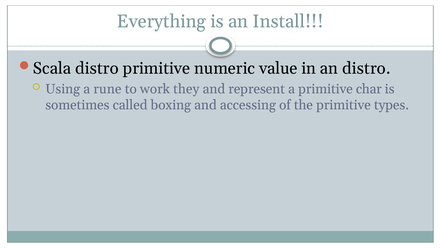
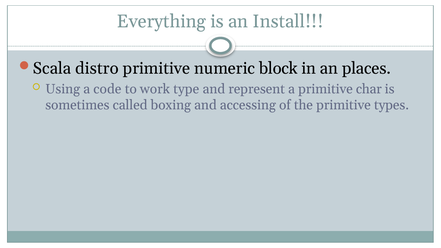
value: value -> block
an distro: distro -> places
rune: rune -> code
they: they -> type
